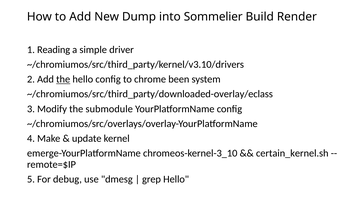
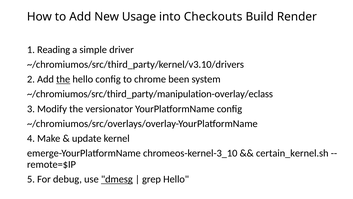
Dump: Dump -> Usage
Sommelier: Sommelier -> Checkouts
~/chromiumos/src/third_party/downloaded-overlay/eclass: ~/chromiumos/src/third_party/downloaded-overlay/eclass -> ~/chromiumos/src/third_party/manipulation-overlay/eclass
submodule: submodule -> versionator
dmesg underline: none -> present
